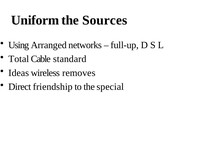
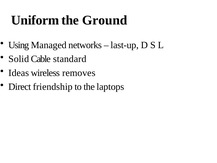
Sources: Sources -> Ground
Arranged: Arranged -> Managed
full-up: full-up -> last-up
Total: Total -> Solid
special: special -> laptops
